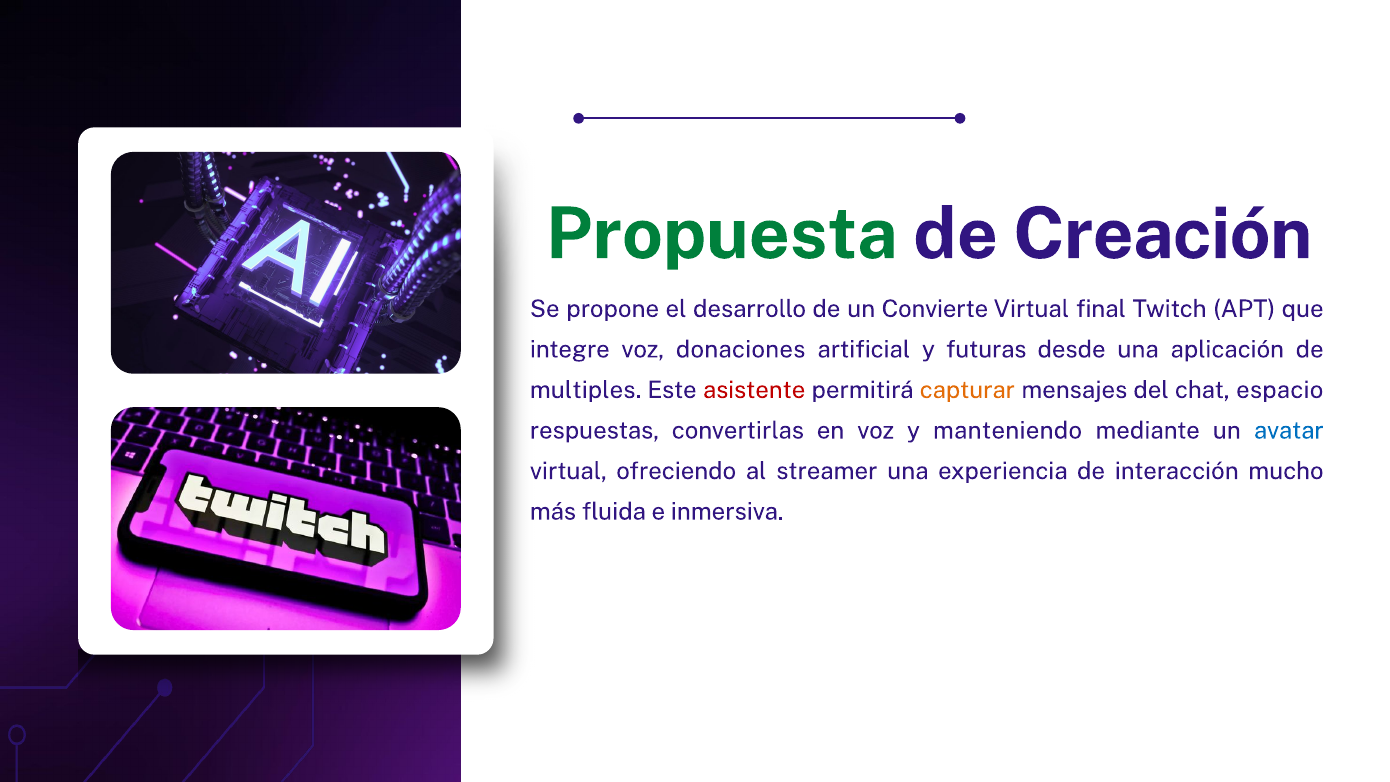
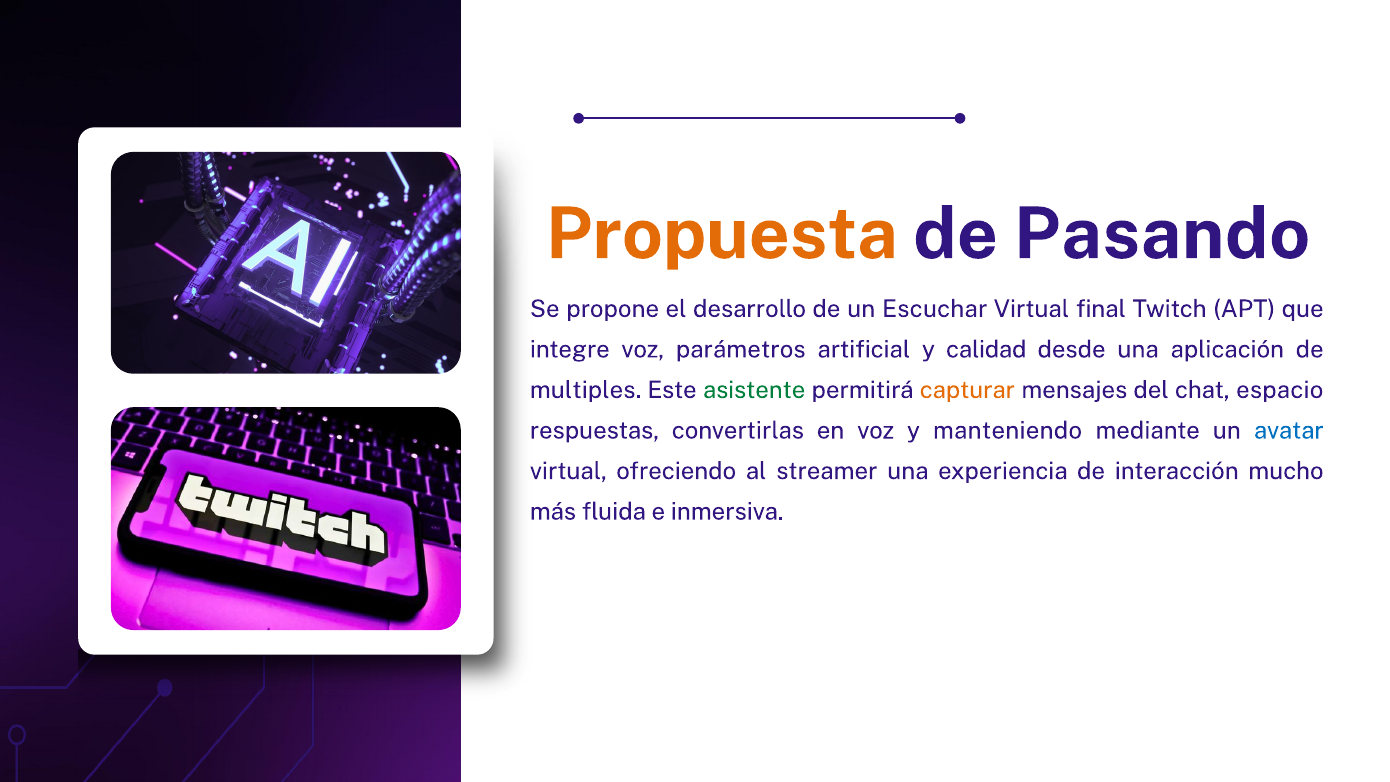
Propuesta colour: green -> orange
Creación: Creación -> Pasando
Convierte: Convierte -> Escuchar
donaciones: donaciones -> parámetros
futuras: futuras -> calidad
asistente colour: red -> green
